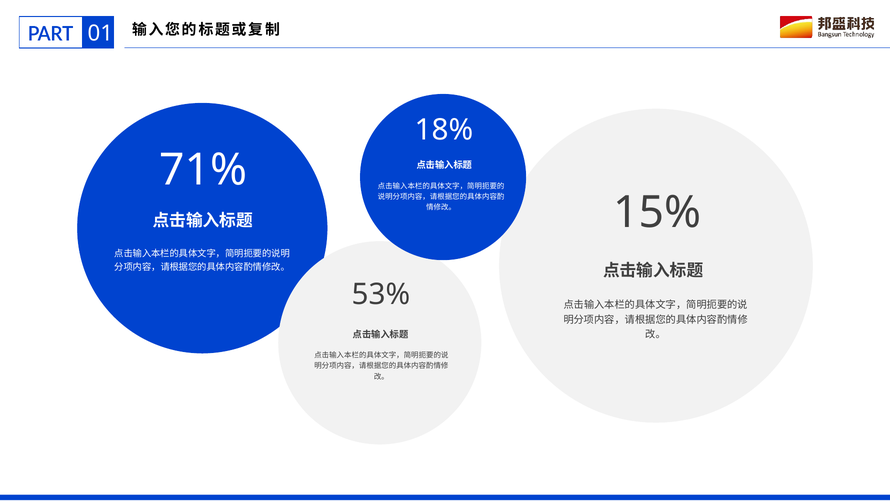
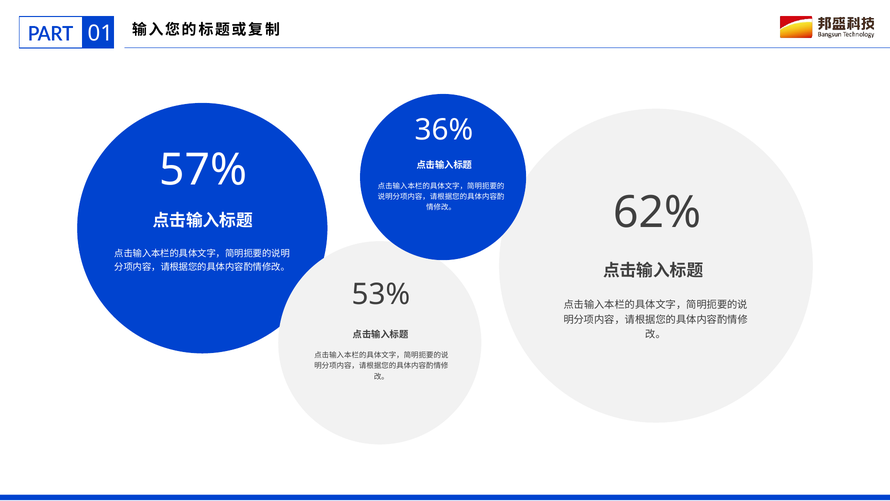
18%: 18% -> 36%
71%: 71% -> 57%
15%: 15% -> 62%
